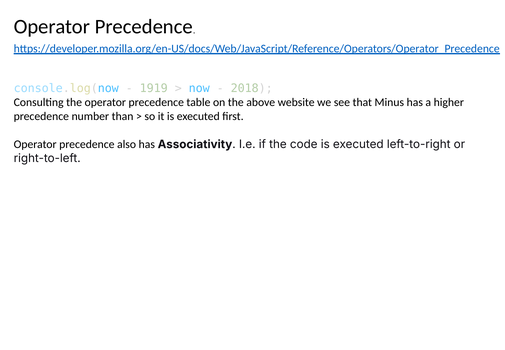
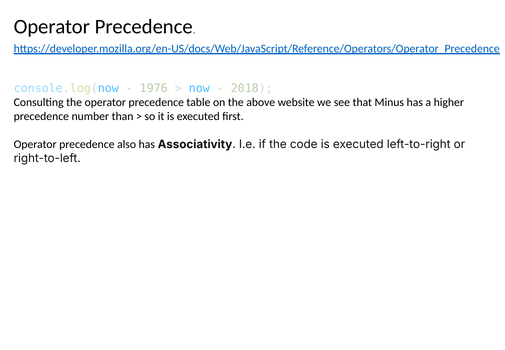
1919: 1919 -> 1976
